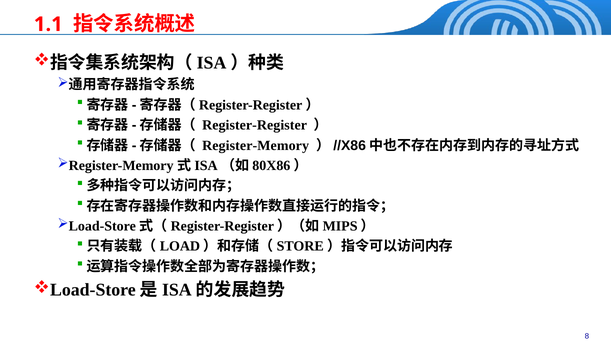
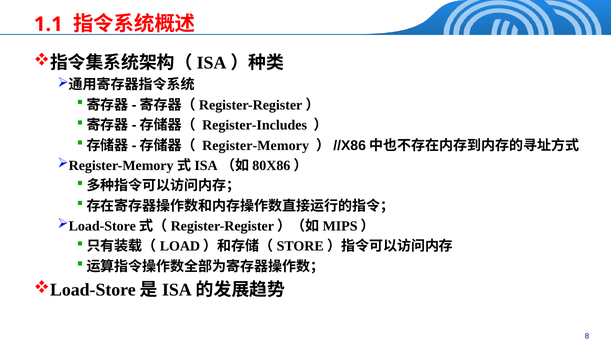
Register-Register: Register-Register -> Register-Includes
